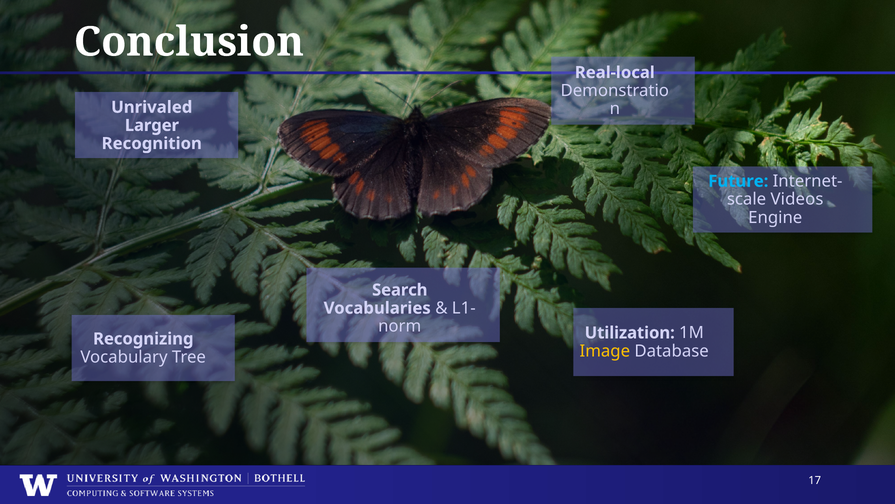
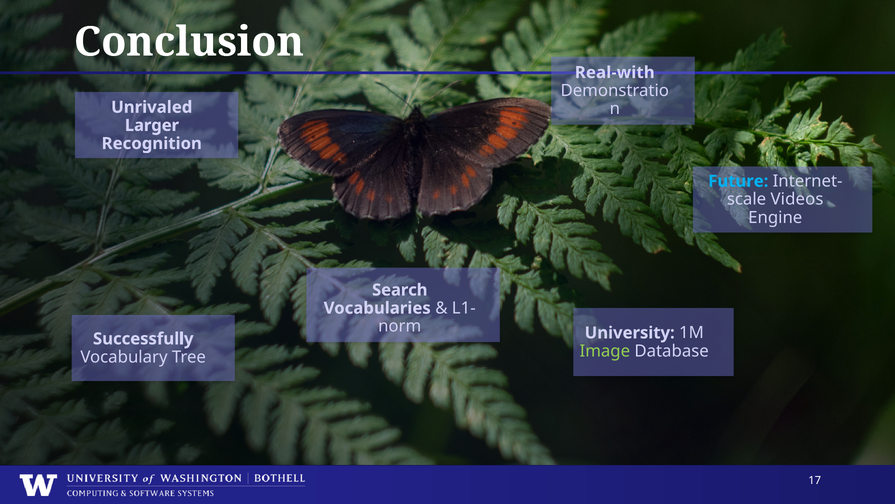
Real-local: Real-local -> Real-with
Utilization: Utilization -> University
Recognizing: Recognizing -> Successfully
Image colour: yellow -> light green
